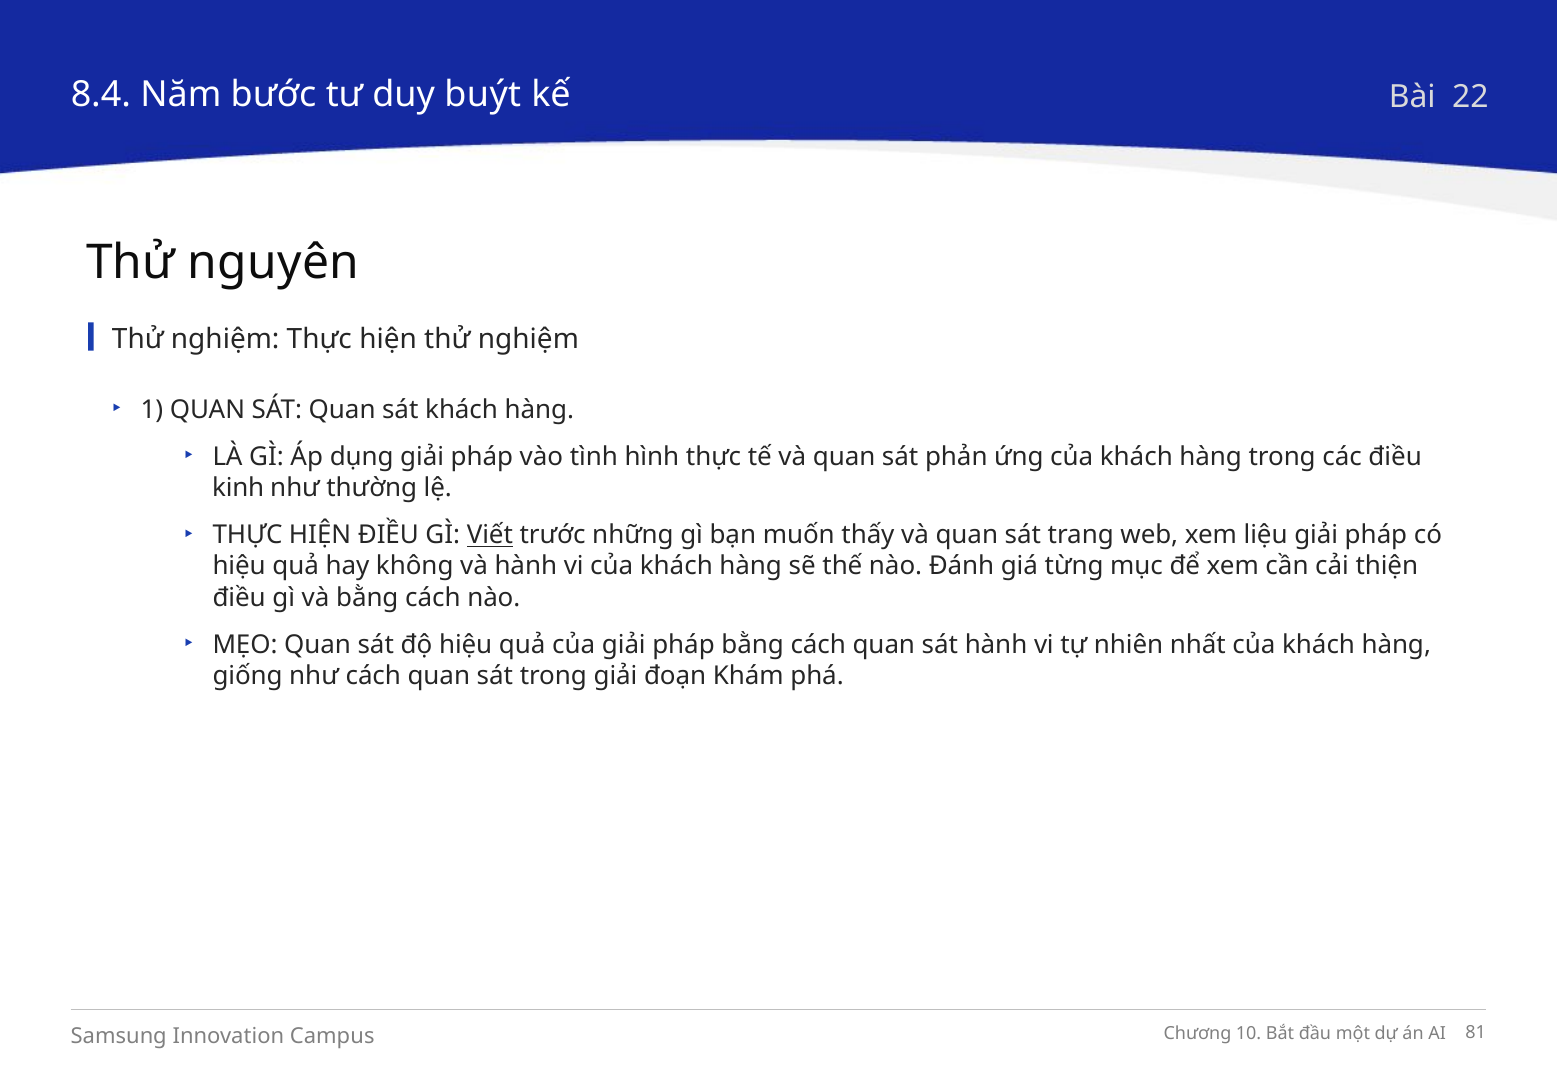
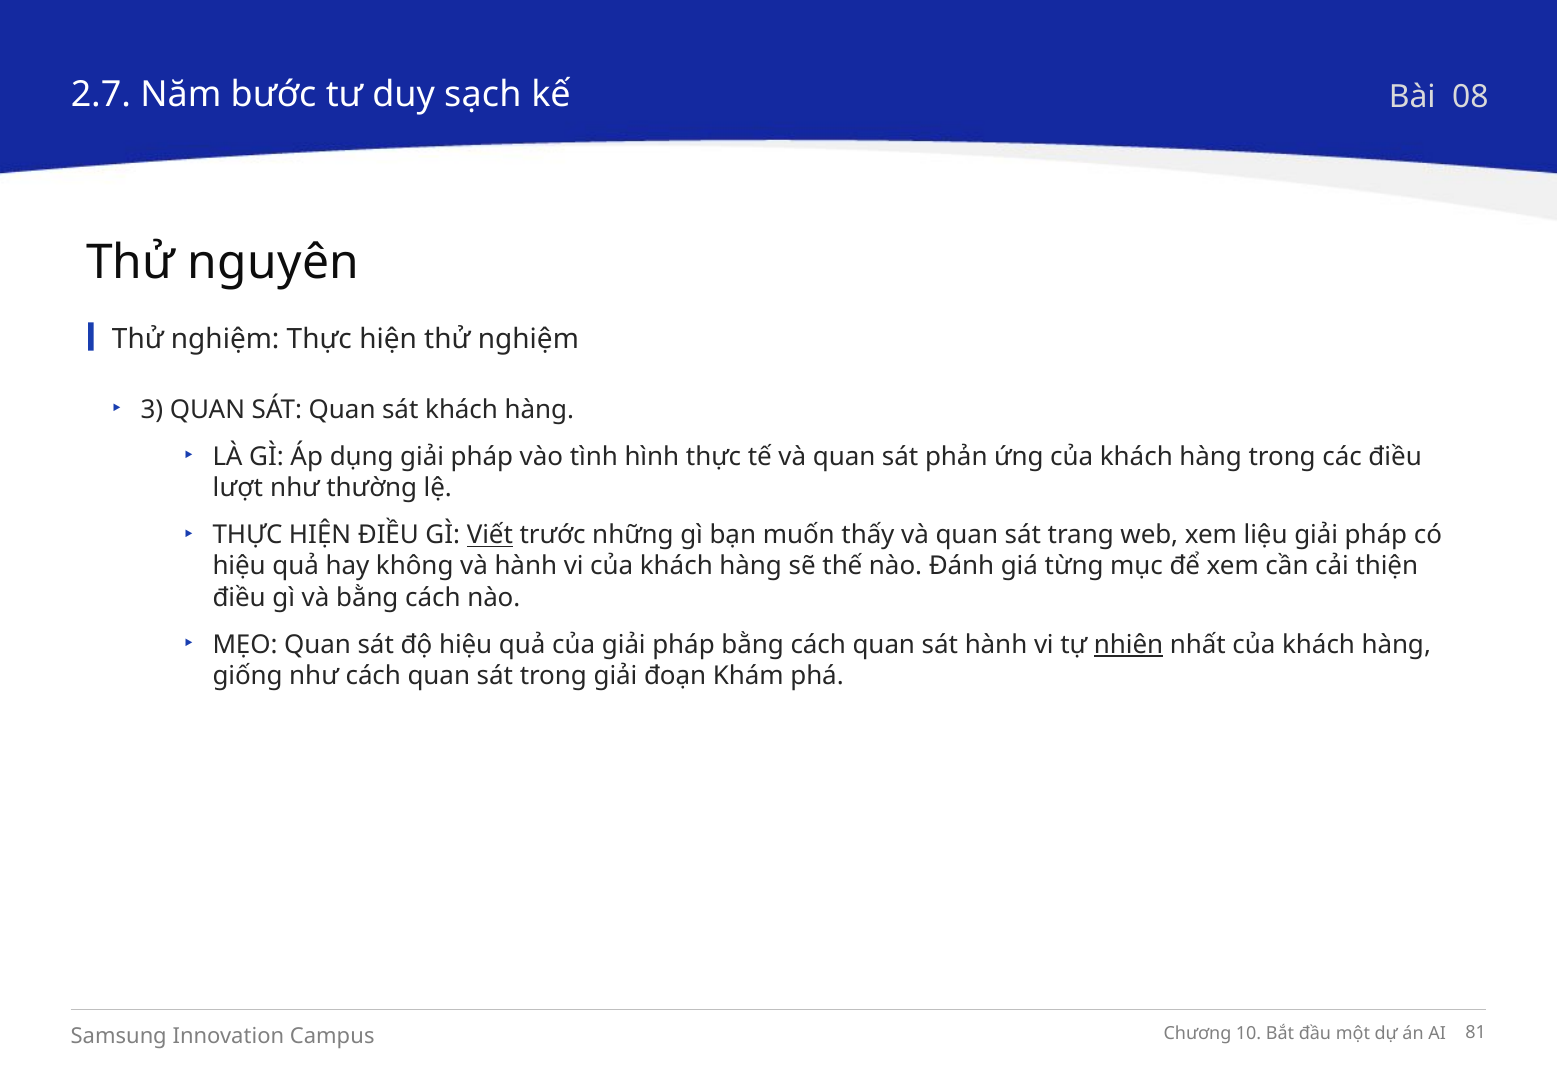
8.4: 8.4 -> 2.7
buýt: buýt -> sạch
22: 22 -> 08
1: 1 -> 3
kinh: kinh -> lượt
nhiên underline: none -> present
